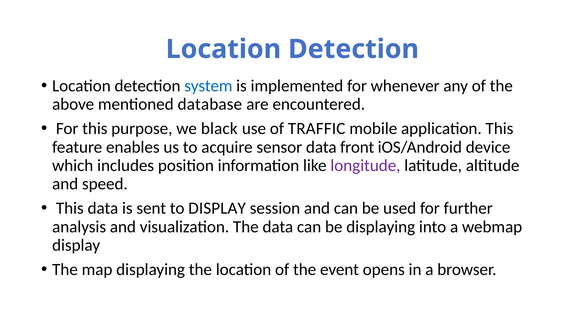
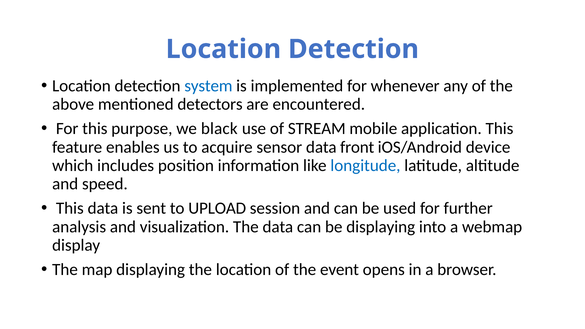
database: database -> detectors
TRAFFIC: TRAFFIC -> STREAM
longitude colour: purple -> blue
to DISPLAY: DISPLAY -> UPLOAD
